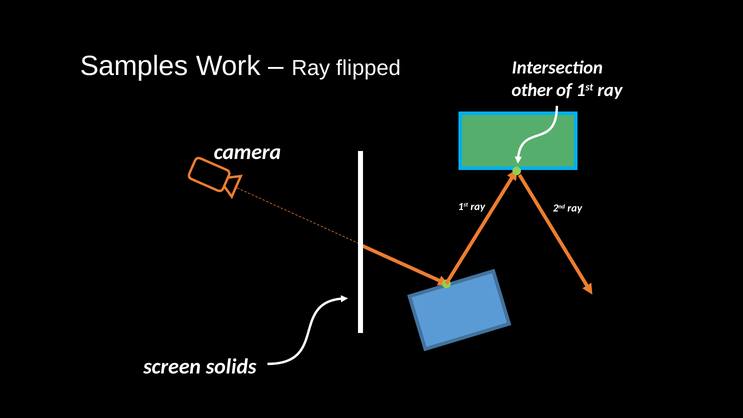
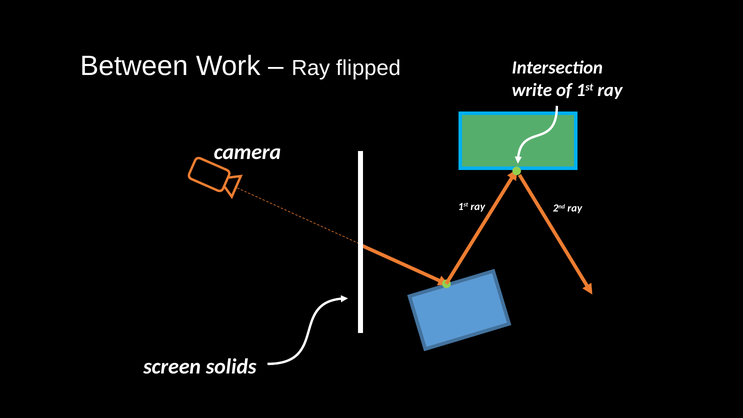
Samples: Samples -> Between
other: other -> write
